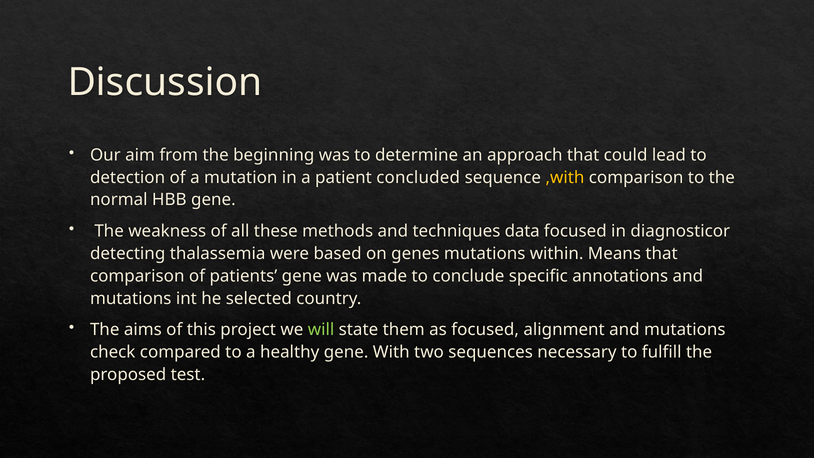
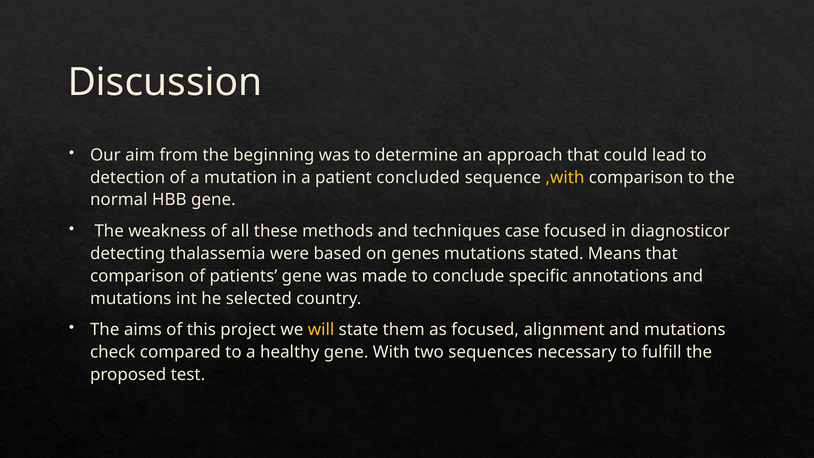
data: data -> case
within: within -> stated
will colour: light green -> yellow
